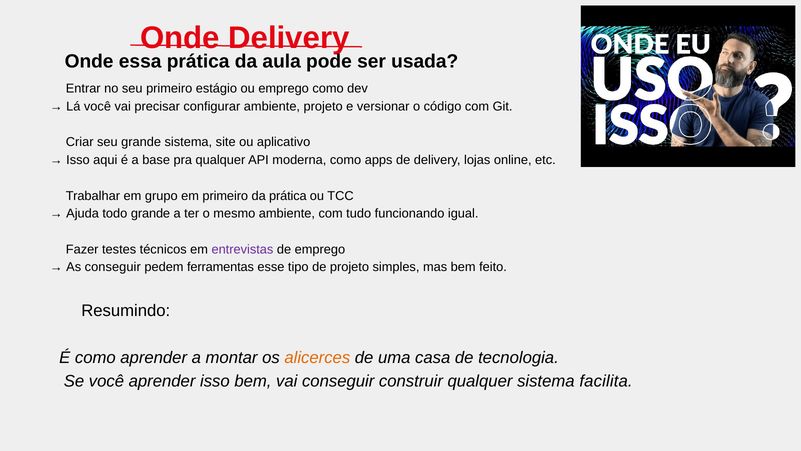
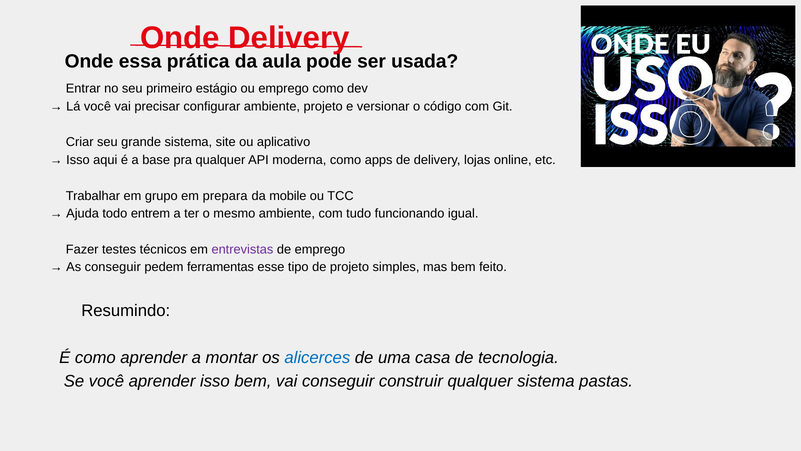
em primeiro: primeiro -> prepara
da prática: prática -> mobile
todo grande: grande -> entrem
alicerces colour: orange -> blue
facilita: facilita -> pastas
